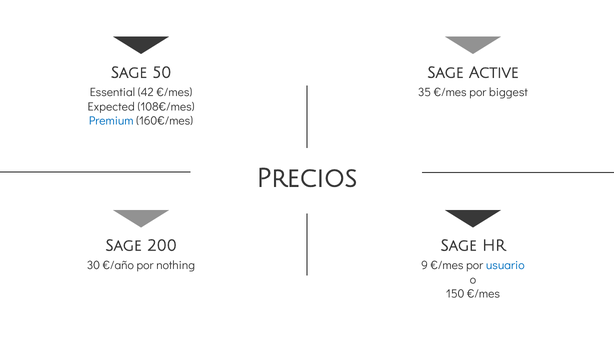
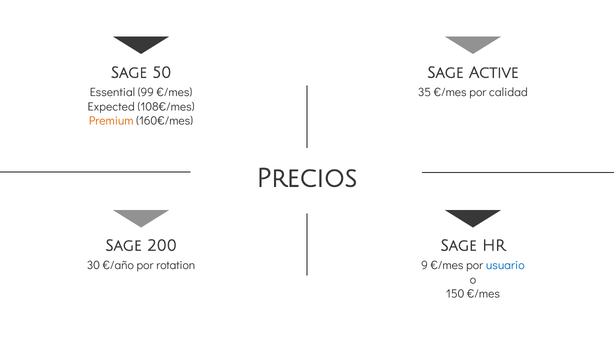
42: 42 -> 99
biggest: biggest -> calidad
Premium colour: blue -> orange
nothing: nothing -> rotation
